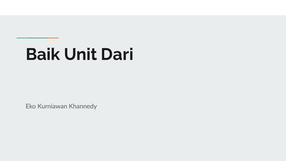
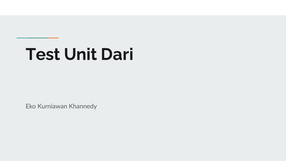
Baik: Baik -> Test
